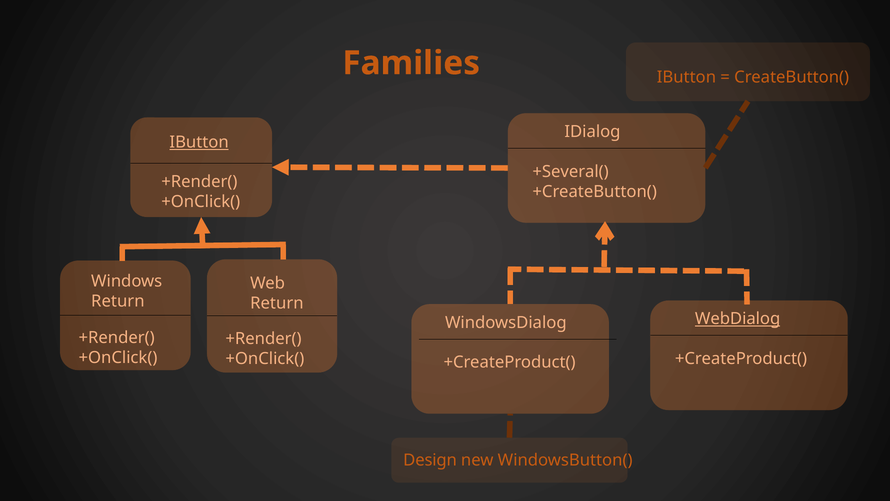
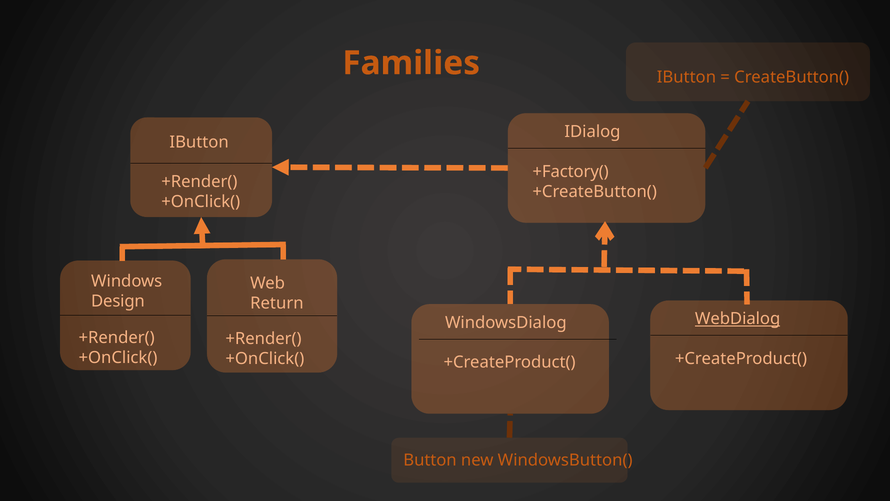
IButton at (199, 142) underline: present -> none
+Several(: +Several( -> +Factory(
Return at (118, 301): Return -> Design
Design: Design -> Button
